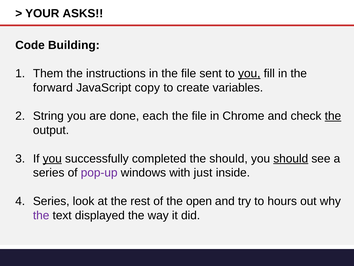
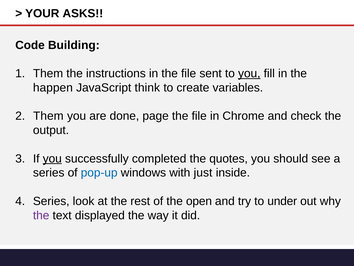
forward: forward -> happen
copy: copy -> think
String at (48, 116): String -> Them
each: each -> page
the at (333, 116) underline: present -> none
the should: should -> quotes
should at (291, 158) underline: present -> none
pop-up colour: purple -> blue
hours: hours -> under
